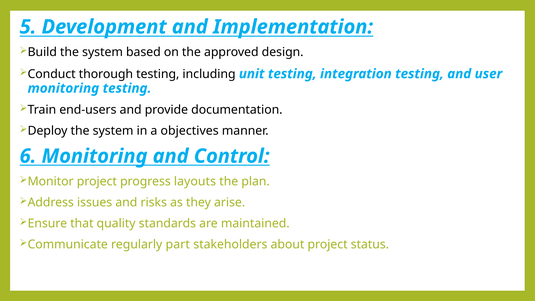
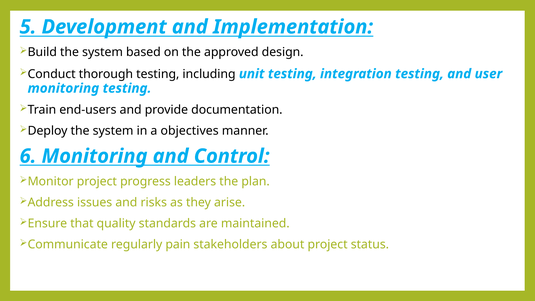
layouts: layouts -> leaders
part: part -> pain
